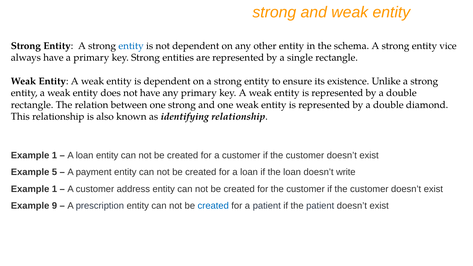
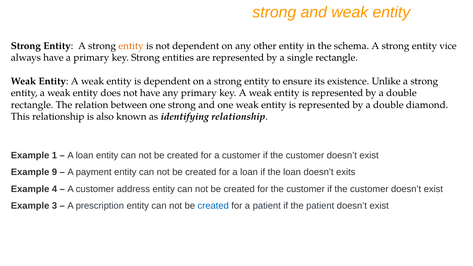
entity at (131, 46) colour: blue -> orange
5: 5 -> 9
write: write -> exits
1 at (54, 189): 1 -> 4
9: 9 -> 3
